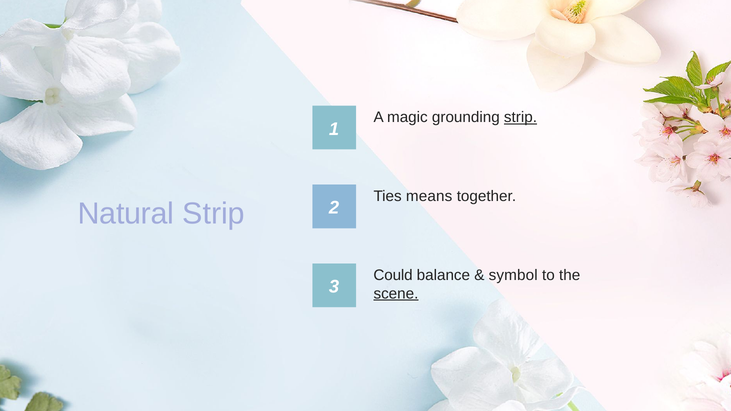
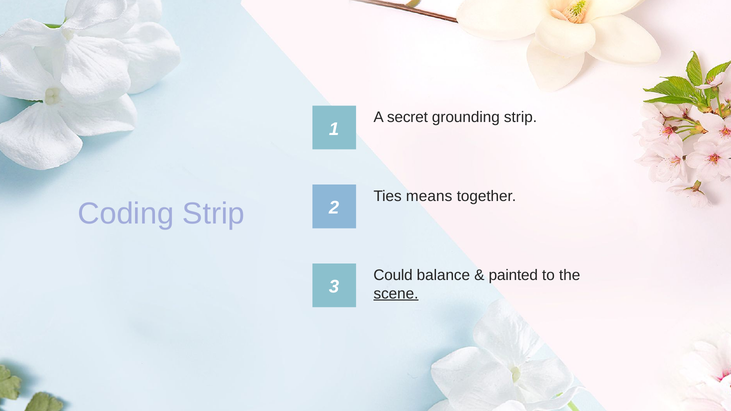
magic: magic -> secret
strip at (520, 117) underline: present -> none
Natural: Natural -> Coding
symbol: symbol -> painted
